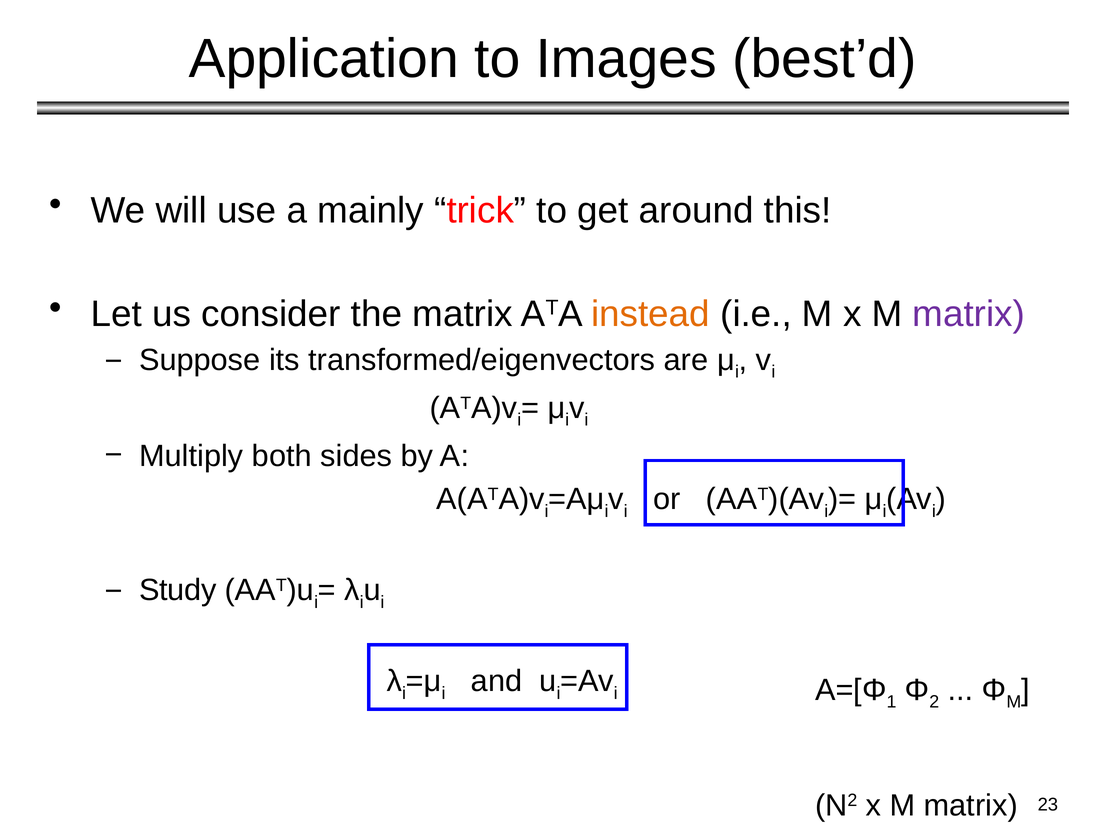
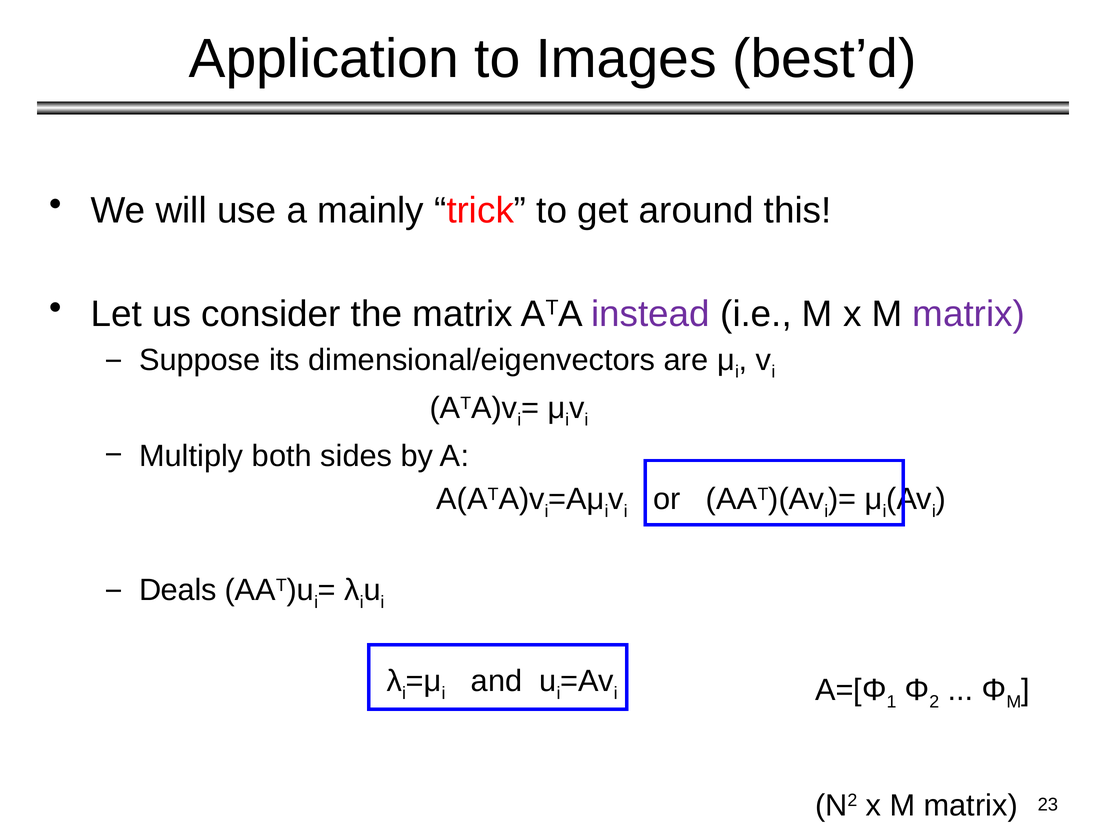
instead colour: orange -> purple
transformed/eigenvectors: transformed/eigenvectors -> dimensional/eigenvectors
Study: Study -> Deals
